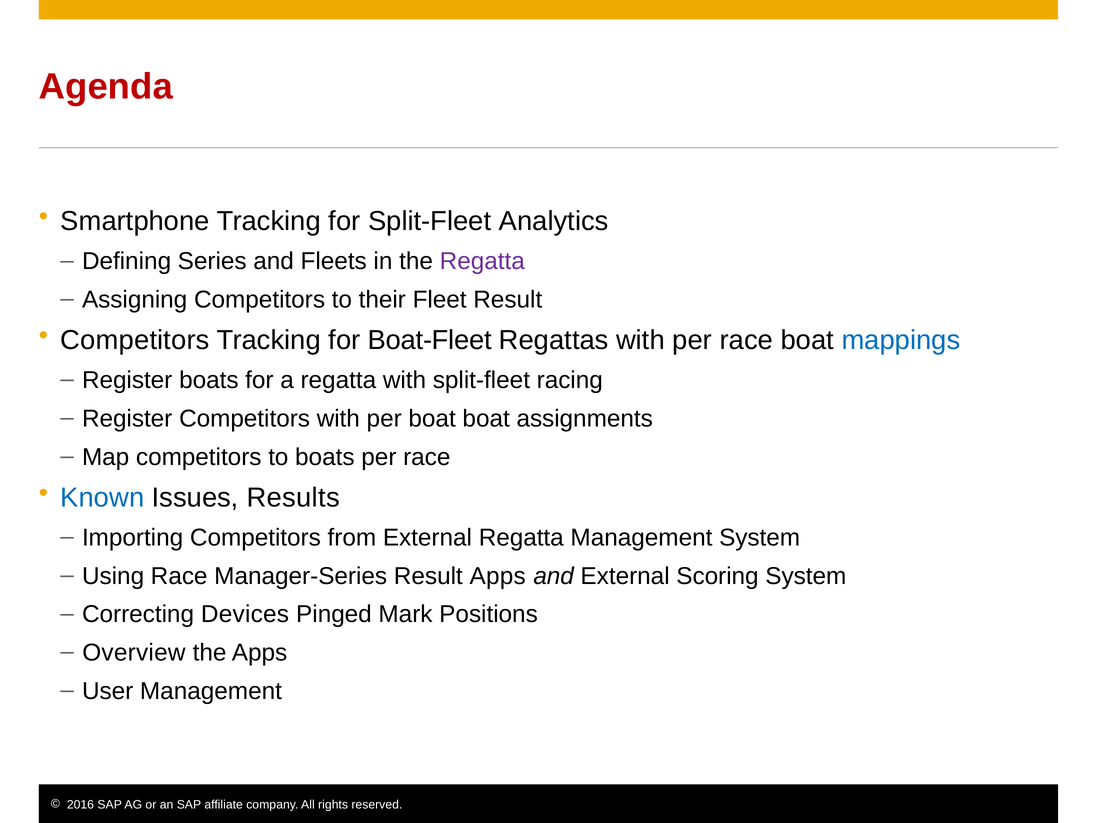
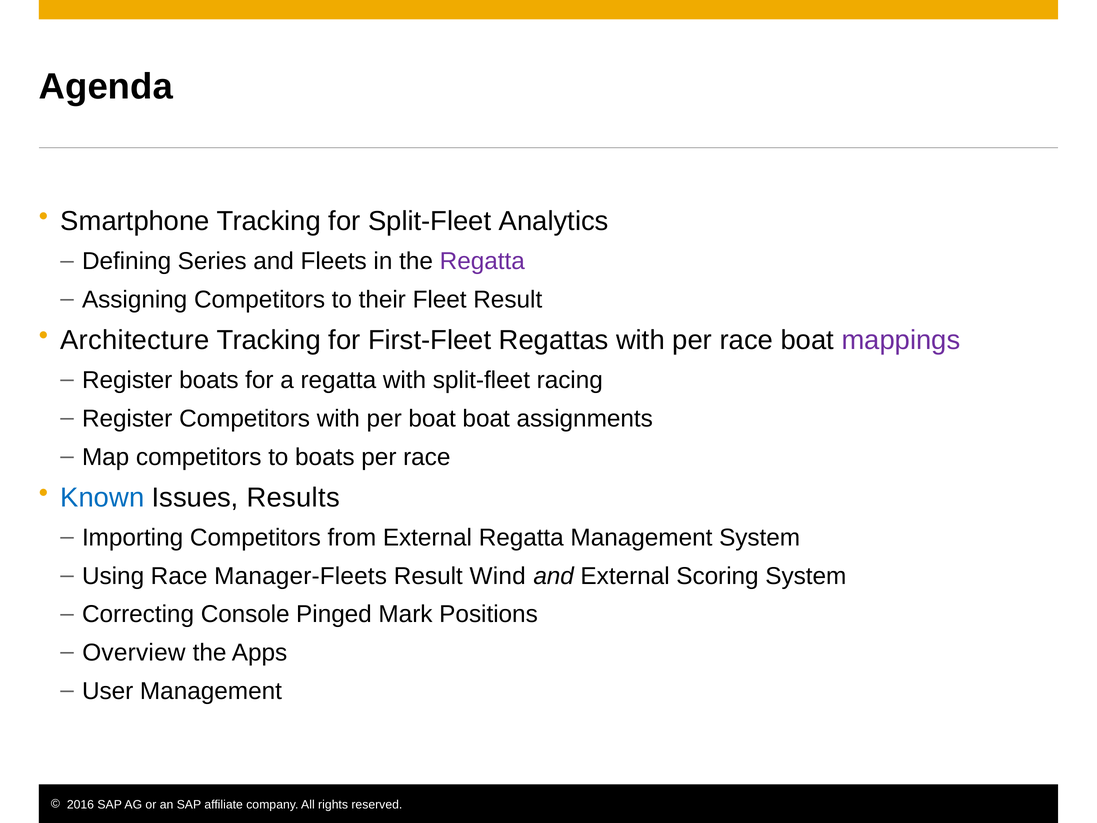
Agenda colour: red -> black
Competitors at (135, 340): Competitors -> Architecture
Boat-Fleet: Boat-Fleet -> First-Fleet
mappings colour: blue -> purple
Manager-Series: Manager-Series -> Manager-Fleets
Result Apps: Apps -> Wind
Devices: Devices -> Console
